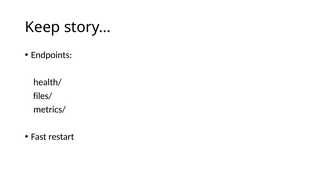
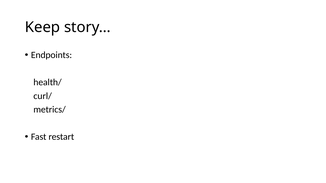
files/: files/ -> curl/
